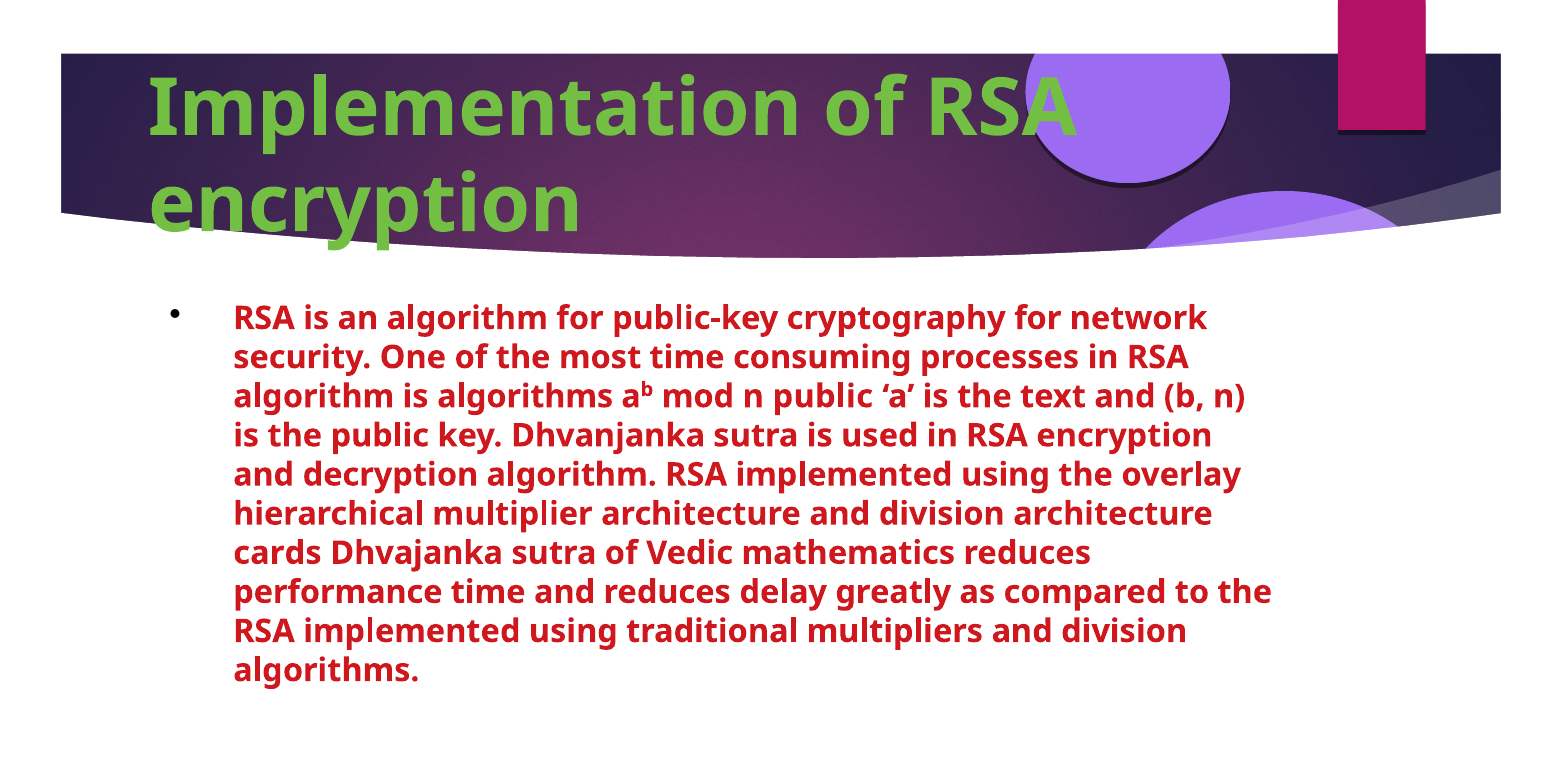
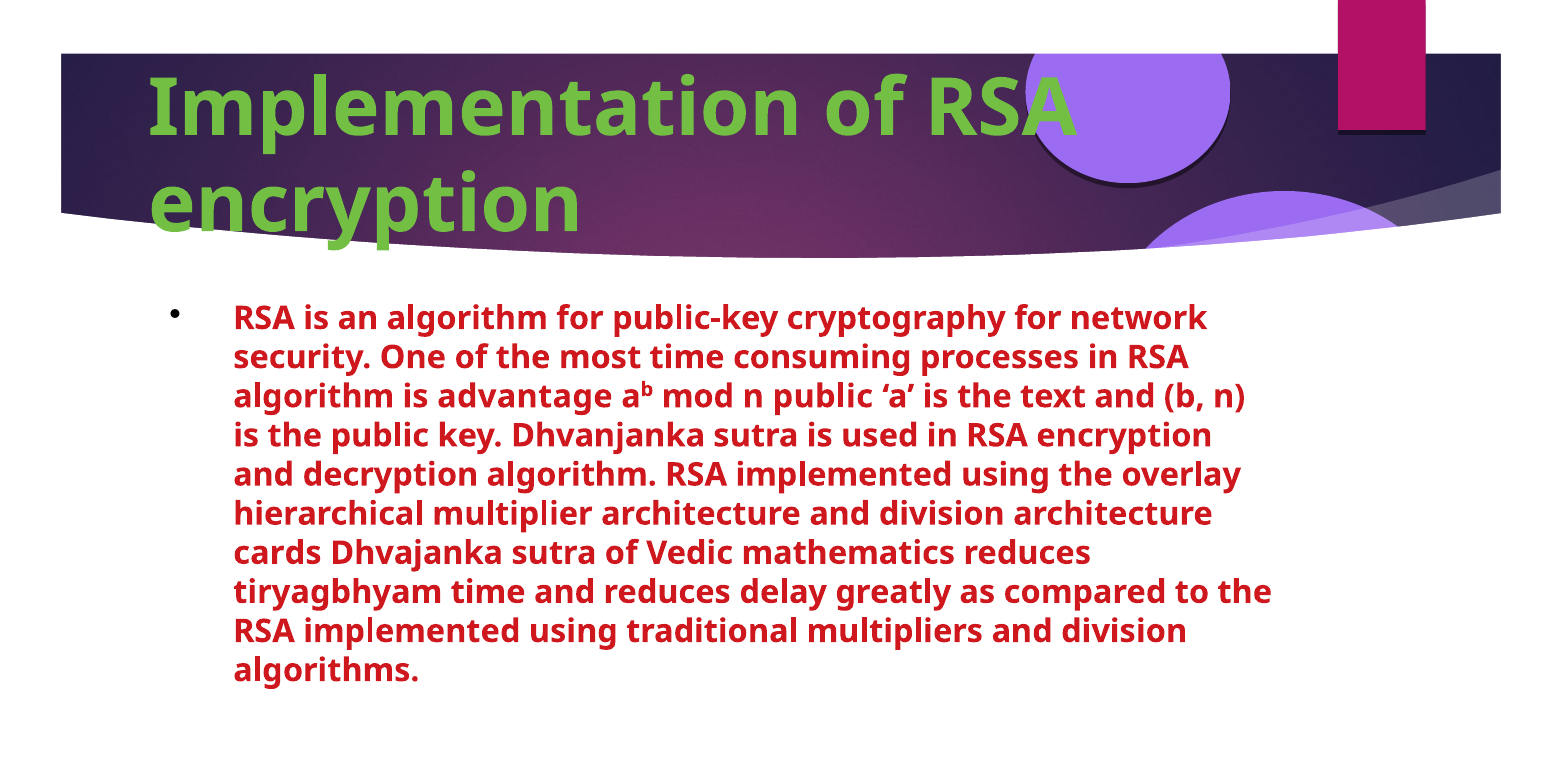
is algorithms: algorithms -> advantage
performance: performance -> tiryagbhyam
